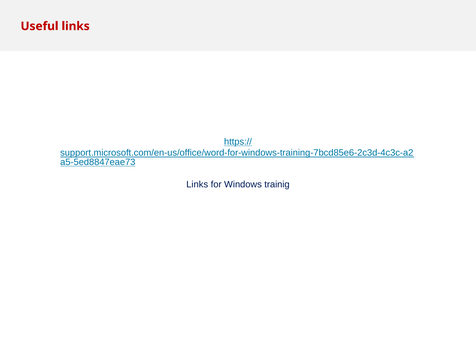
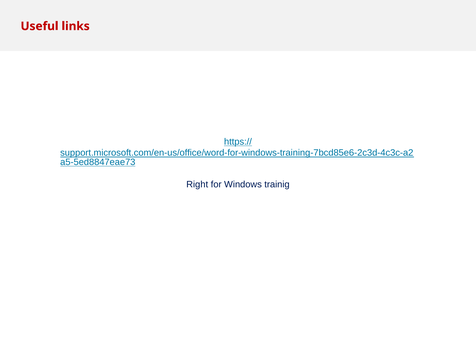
Links at (197, 184): Links -> Right
